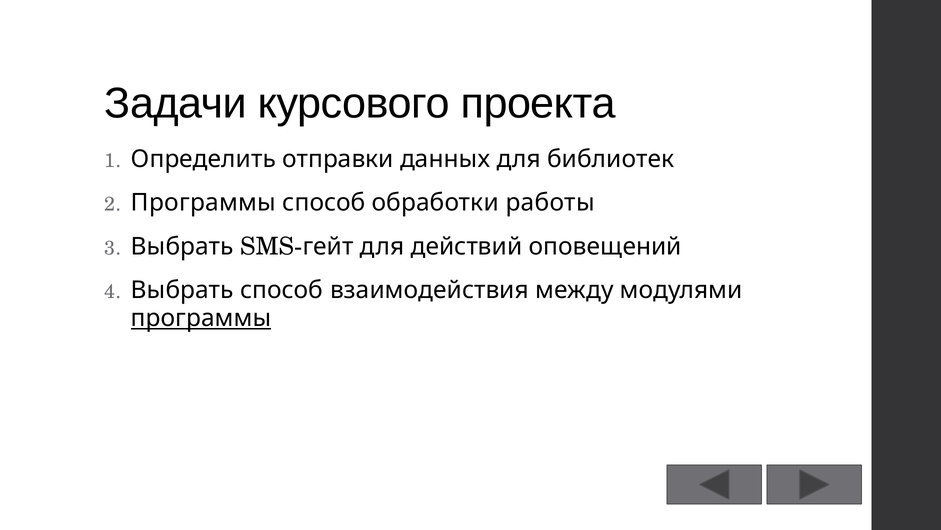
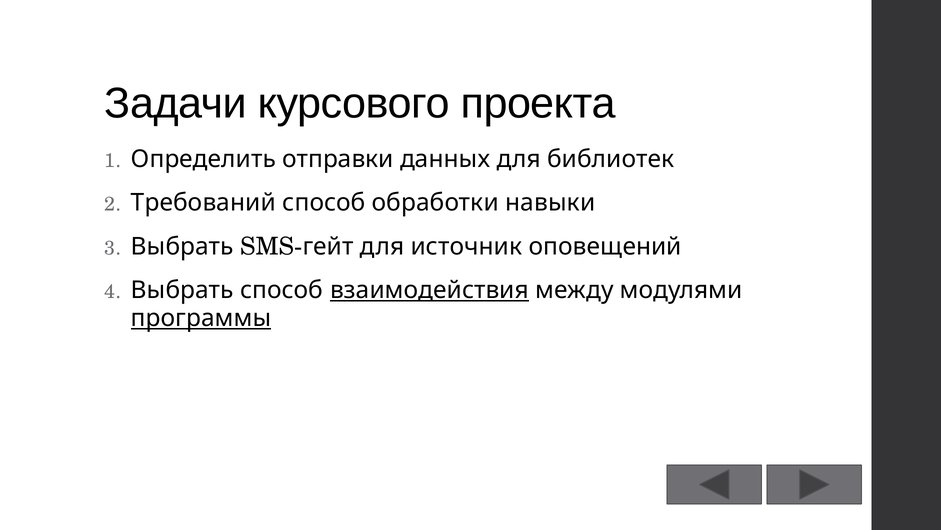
Программы at (203, 203): Программы -> Требований
работы: работы -> навыки
действий: действий -> источник
взаимодействия underline: none -> present
